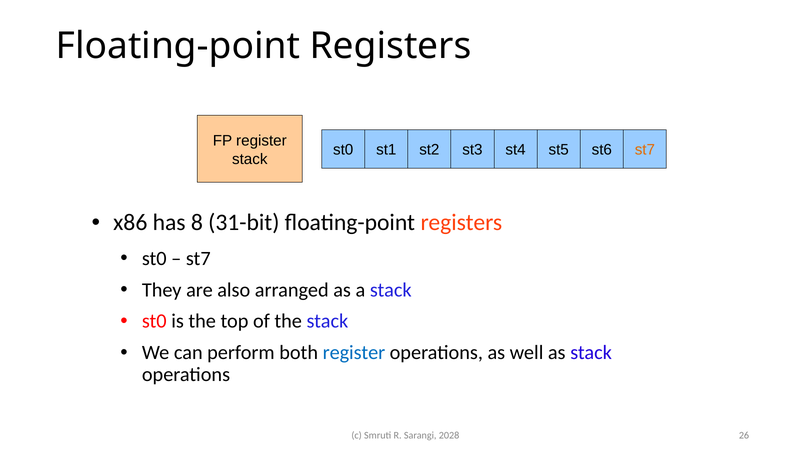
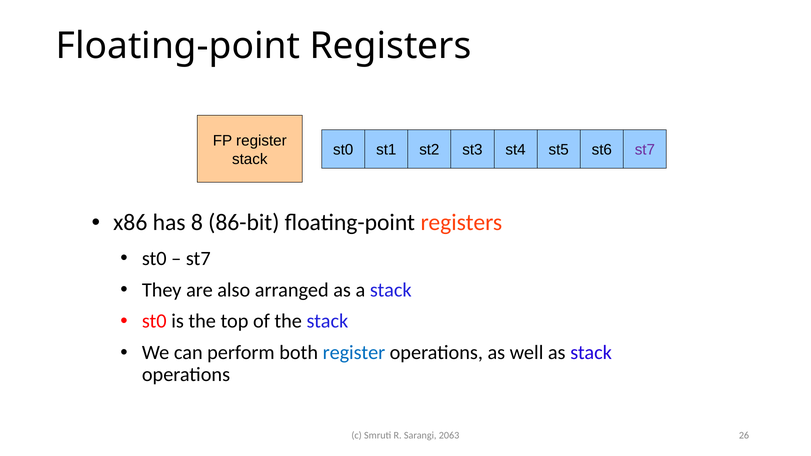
st7 at (645, 150) colour: orange -> purple
31-bit: 31-bit -> 86-bit
2028: 2028 -> 2063
